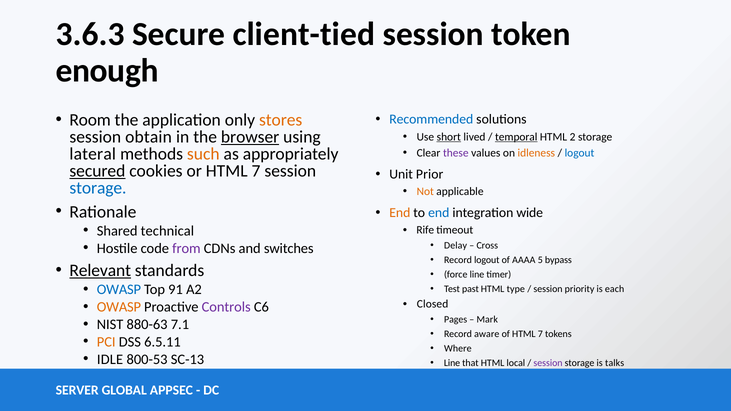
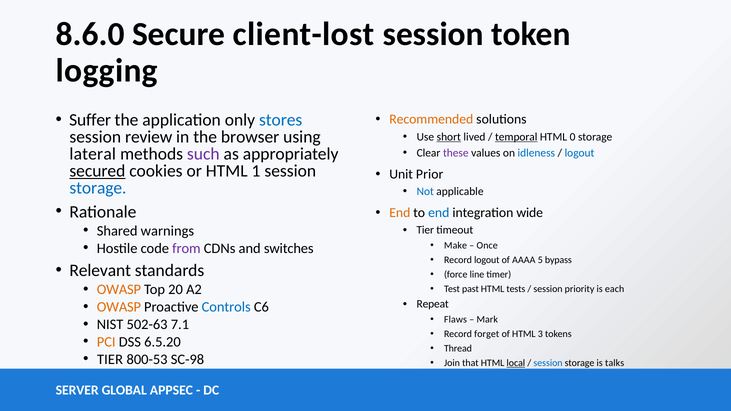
3.6.3: 3.6.3 -> 8.6.0
client-tied: client-tied -> client-lost
enough: enough -> logging
Room: Room -> Suffer
stores colour: orange -> blue
Recommended colour: blue -> orange
obtain: obtain -> review
browser underline: present -> none
2: 2 -> 0
such colour: orange -> purple
idleness colour: orange -> blue
or HTML 7: 7 -> 1
Not colour: orange -> blue
technical: technical -> warnings
Rife at (425, 230): Rife -> Tier
Delay: Delay -> Make
Cross: Cross -> Once
Relevant underline: present -> none
OWASP at (119, 290) colour: blue -> orange
91: 91 -> 20
type: type -> tests
Closed: Closed -> Repeat
Controls colour: purple -> blue
Pages: Pages -> Flaws
880-63: 880-63 -> 502-63
aware: aware -> forget
of HTML 7: 7 -> 3
6.5.11: 6.5.11 -> 6.5.20
Where: Where -> Thread
IDLE at (110, 360): IDLE -> TIER
SC-13: SC-13 -> SC-98
Line at (452, 363): Line -> Join
local underline: none -> present
session at (548, 363) colour: purple -> blue
